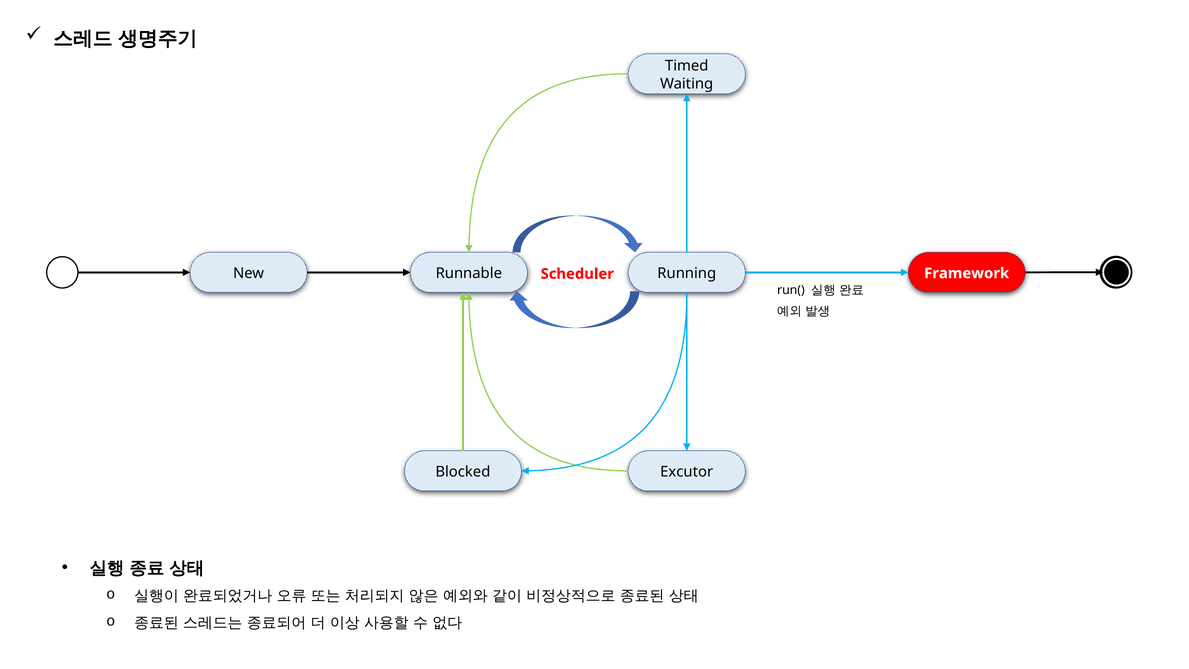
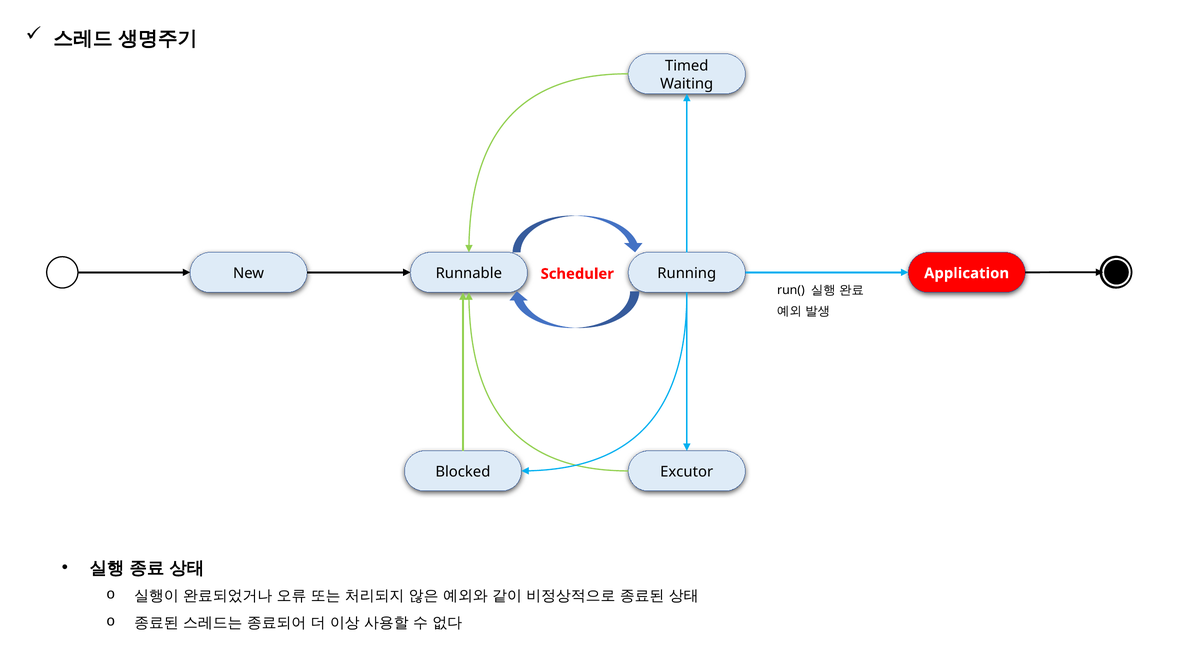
Framework: Framework -> Application
